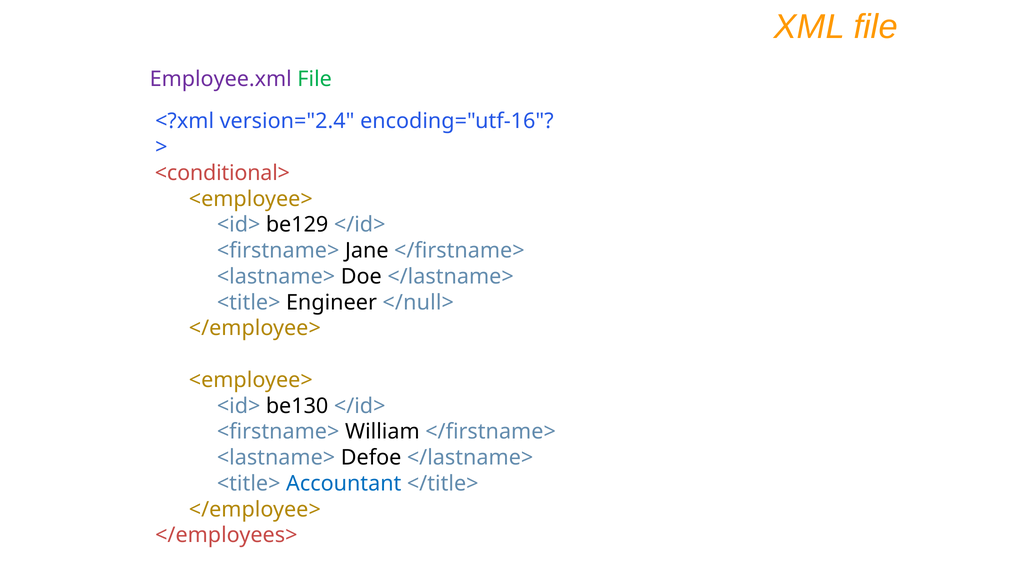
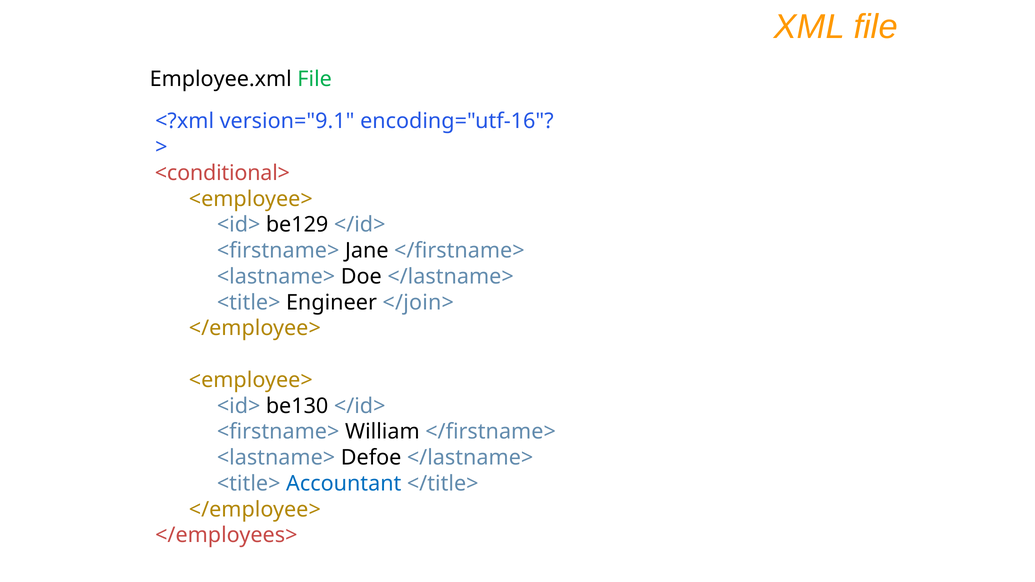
Employee.xml colour: purple -> black
version="2.4: version="2.4 -> version="9.1
</null>: </null> -> </join>
